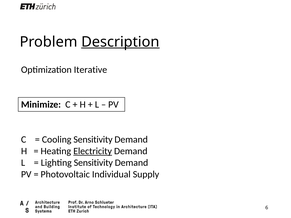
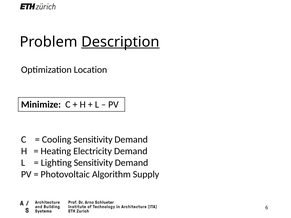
Iterative: Iterative -> Location
Electricity underline: present -> none
Individual: Individual -> Algorithm
